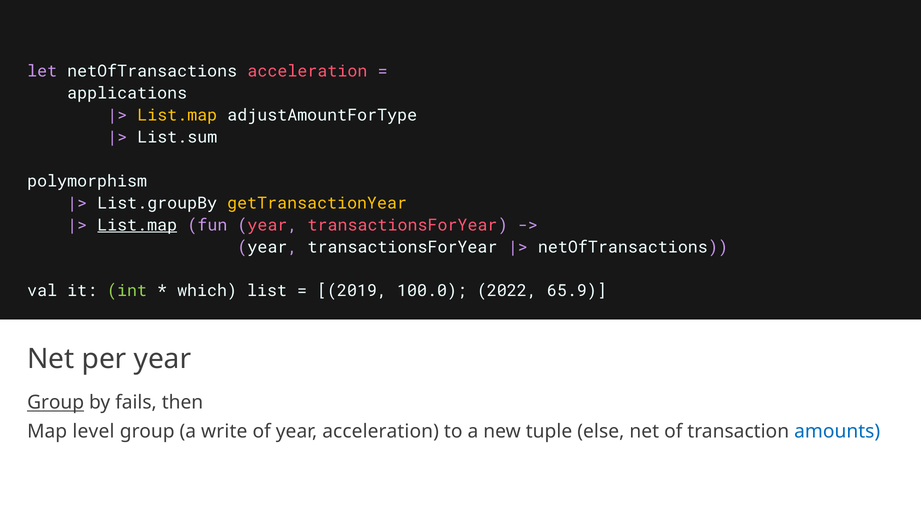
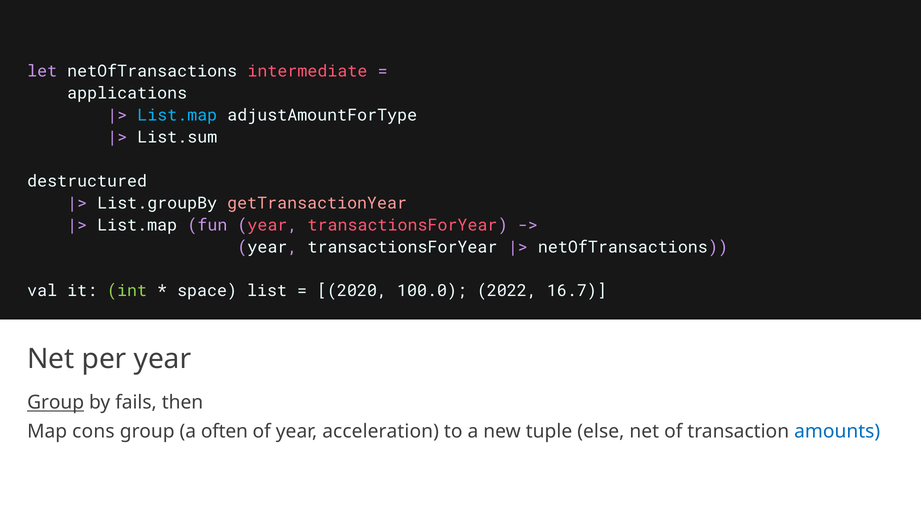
netOfTransactions acceleration: acceleration -> intermediate
List.map at (177, 115) colour: yellow -> light blue
polymorphism: polymorphism -> destructured
getTransactionYear colour: yellow -> pink
List.map at (137, 225) underline: present -> none
which: which -> space
2019: 2019 -> 2020
65.9: 65.9 -> 16.7
level: level -> cons
write: write -> often
